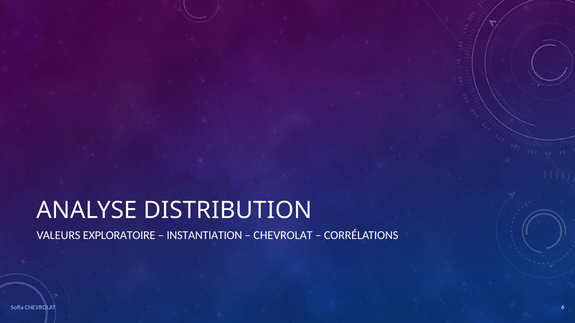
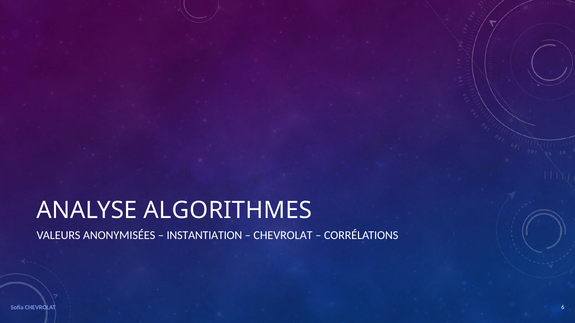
DISTRIBUTION: DISTRIBUTION -> ALGORITHMES
EXPLORATOIRE: EXPLORATOIRE -> ANONYMISÉES
